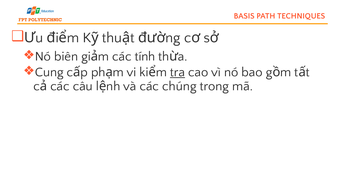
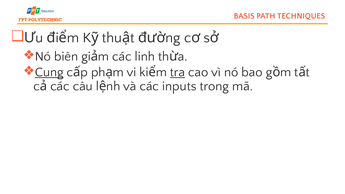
tính: tính -> linh
Cung underline: none -> present
chúng: chúng -> inputs
